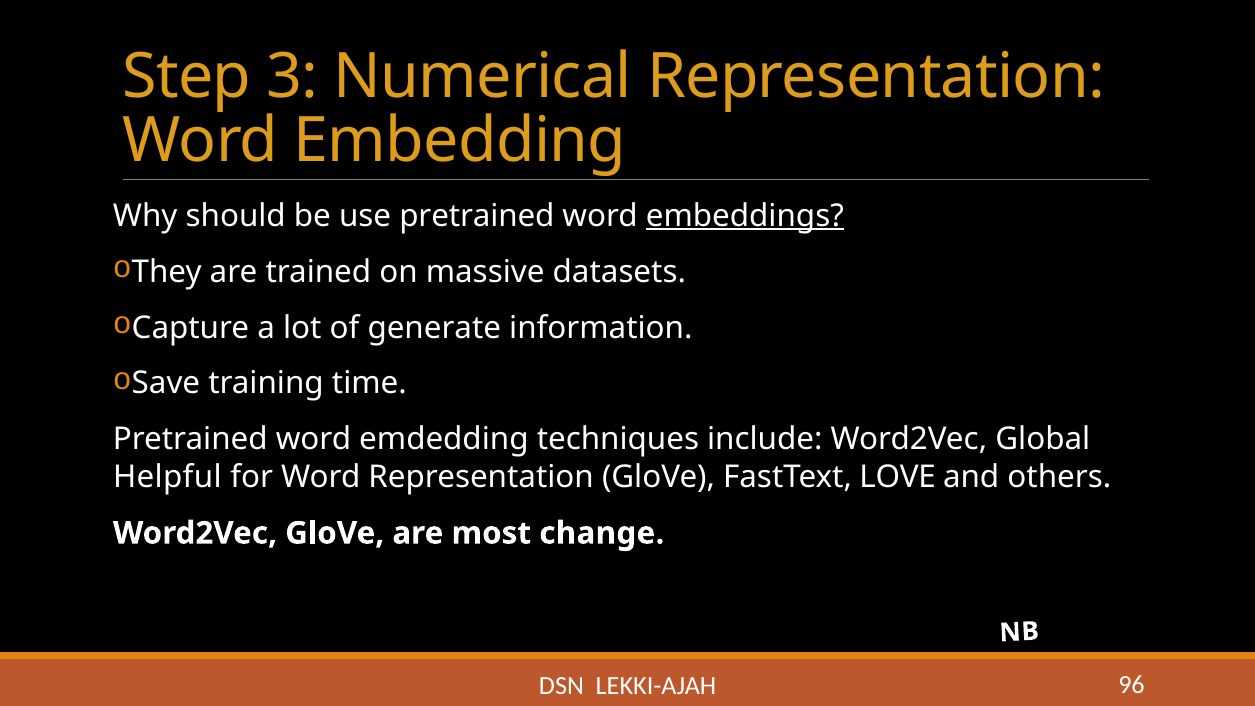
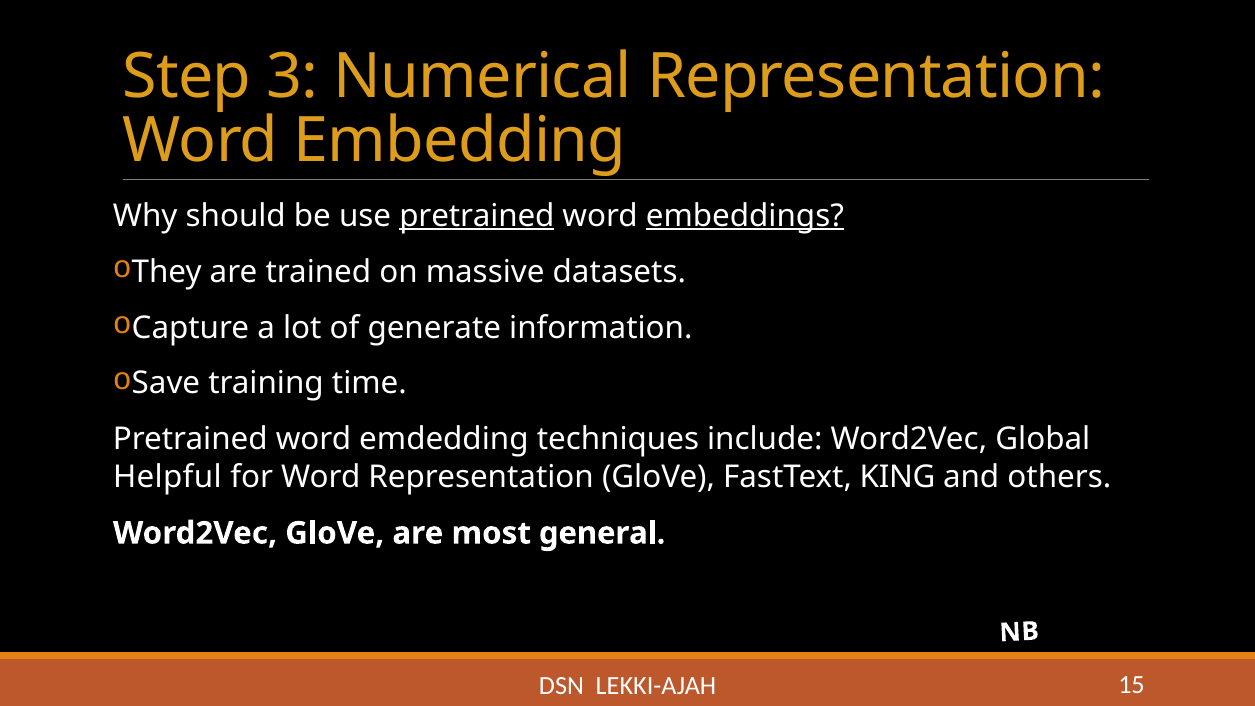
pretrained at (477, 216) underline: none -> present
LOVE: LOVE -> KING
change: change -> general
96: 96 -> 15
